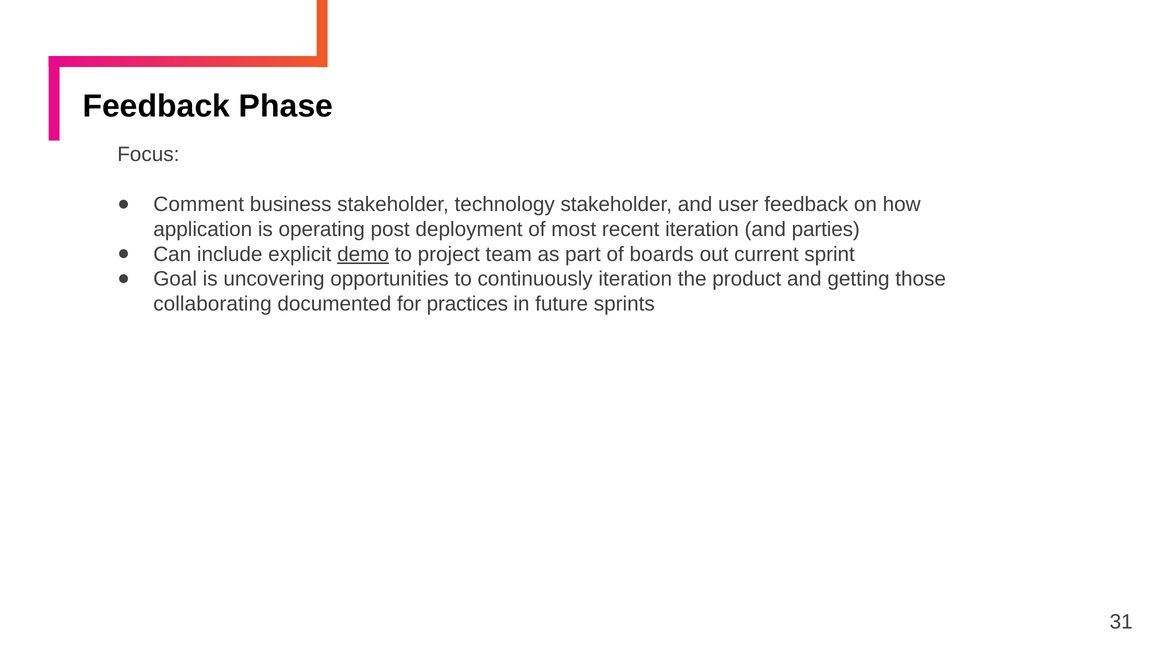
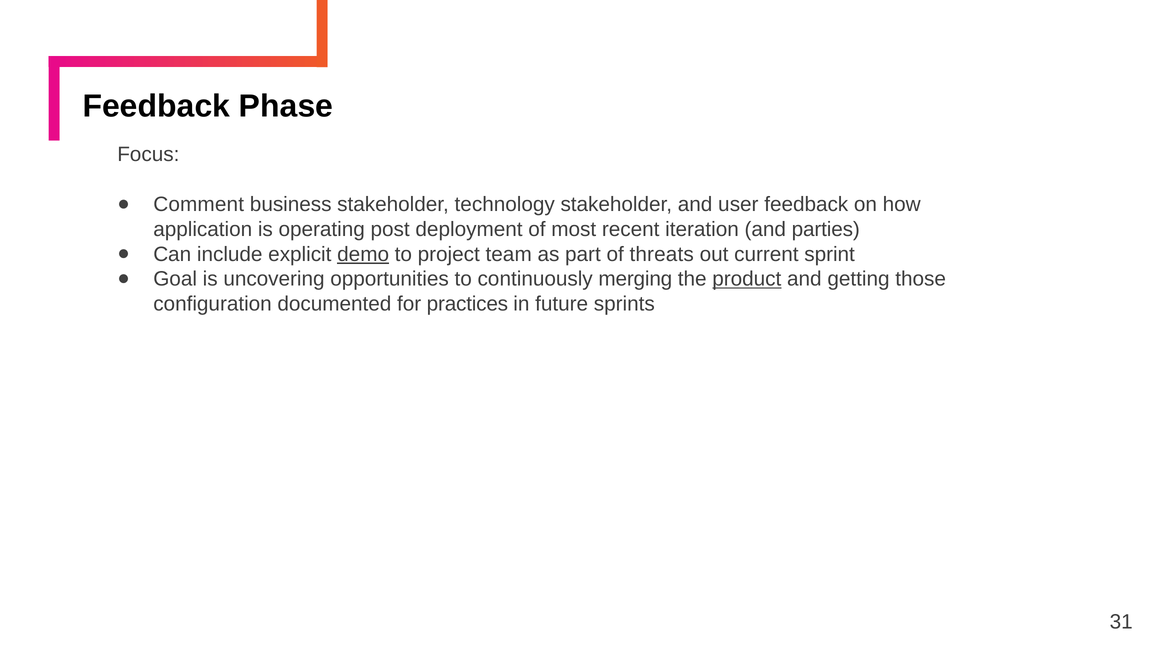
boards: boards -> threats
continuously iteration: iteration -> merging
product underline: none -> present
collaborating: collaborating -> configuration
